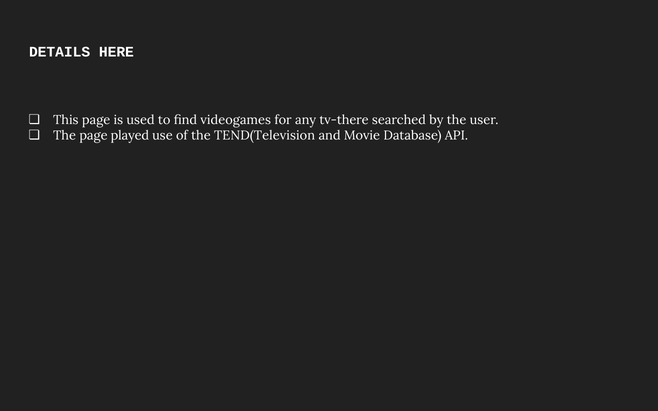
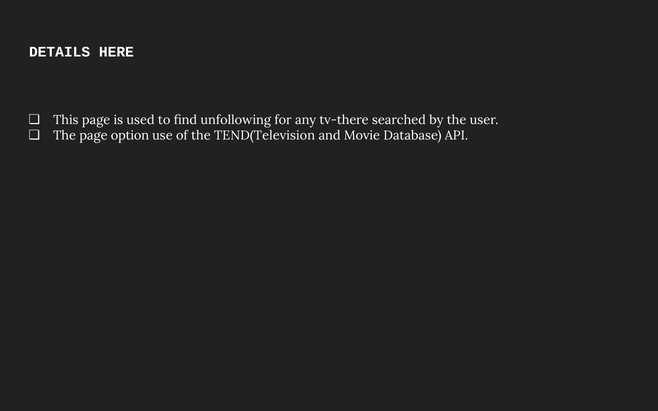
videogames: videogames -> unfollowing
played: played -> option
